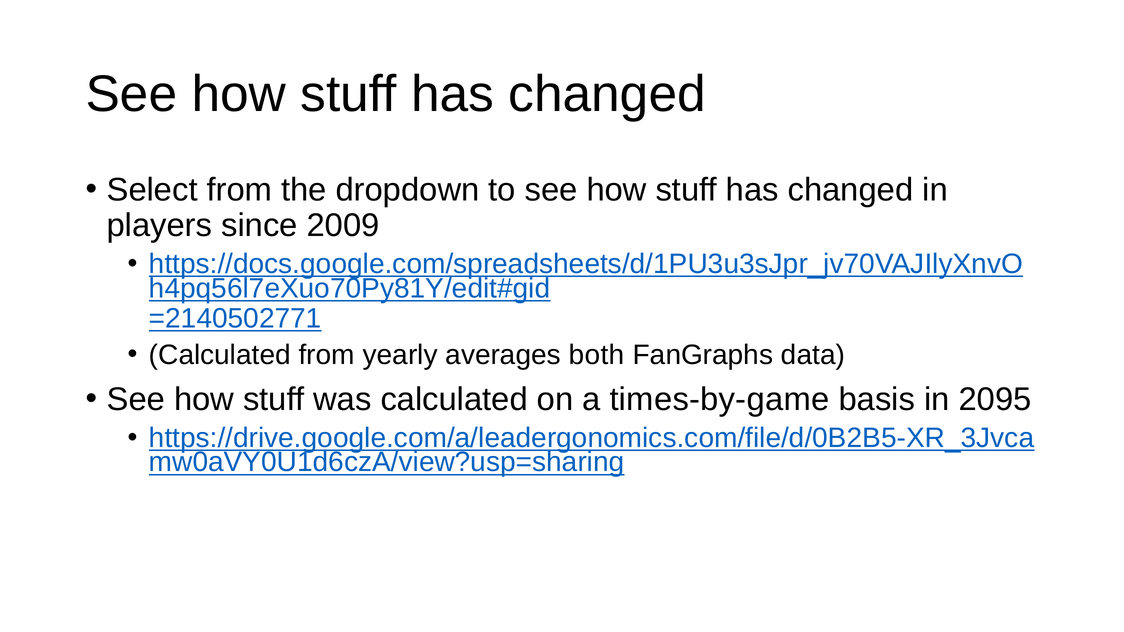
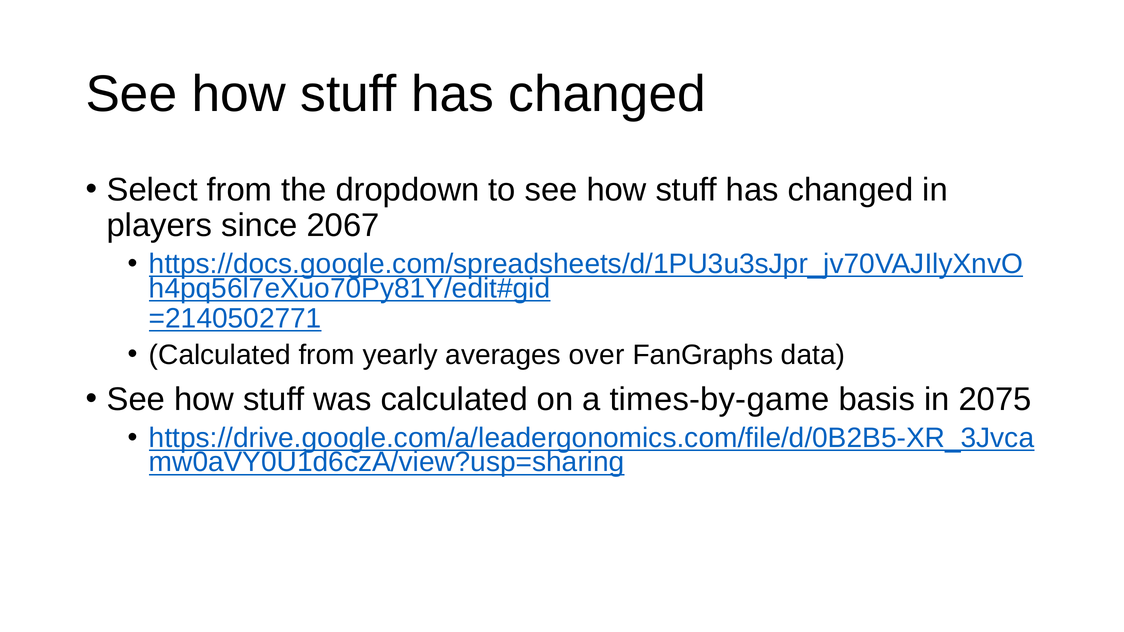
2009: 2009 -> 2067
both: both -> over
2095: 2095 -> 2075
